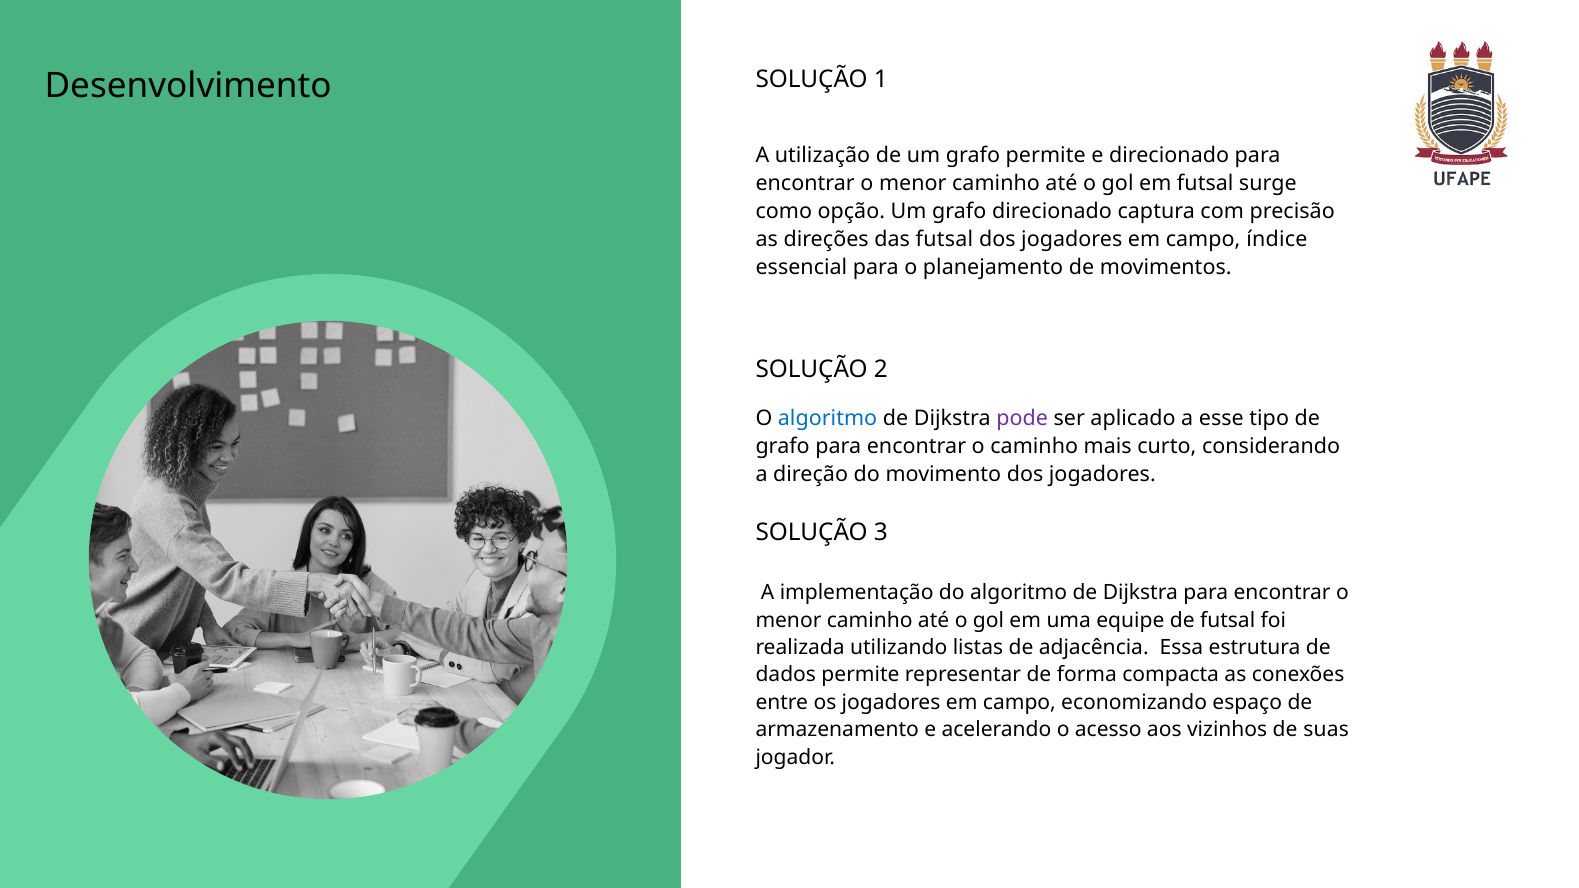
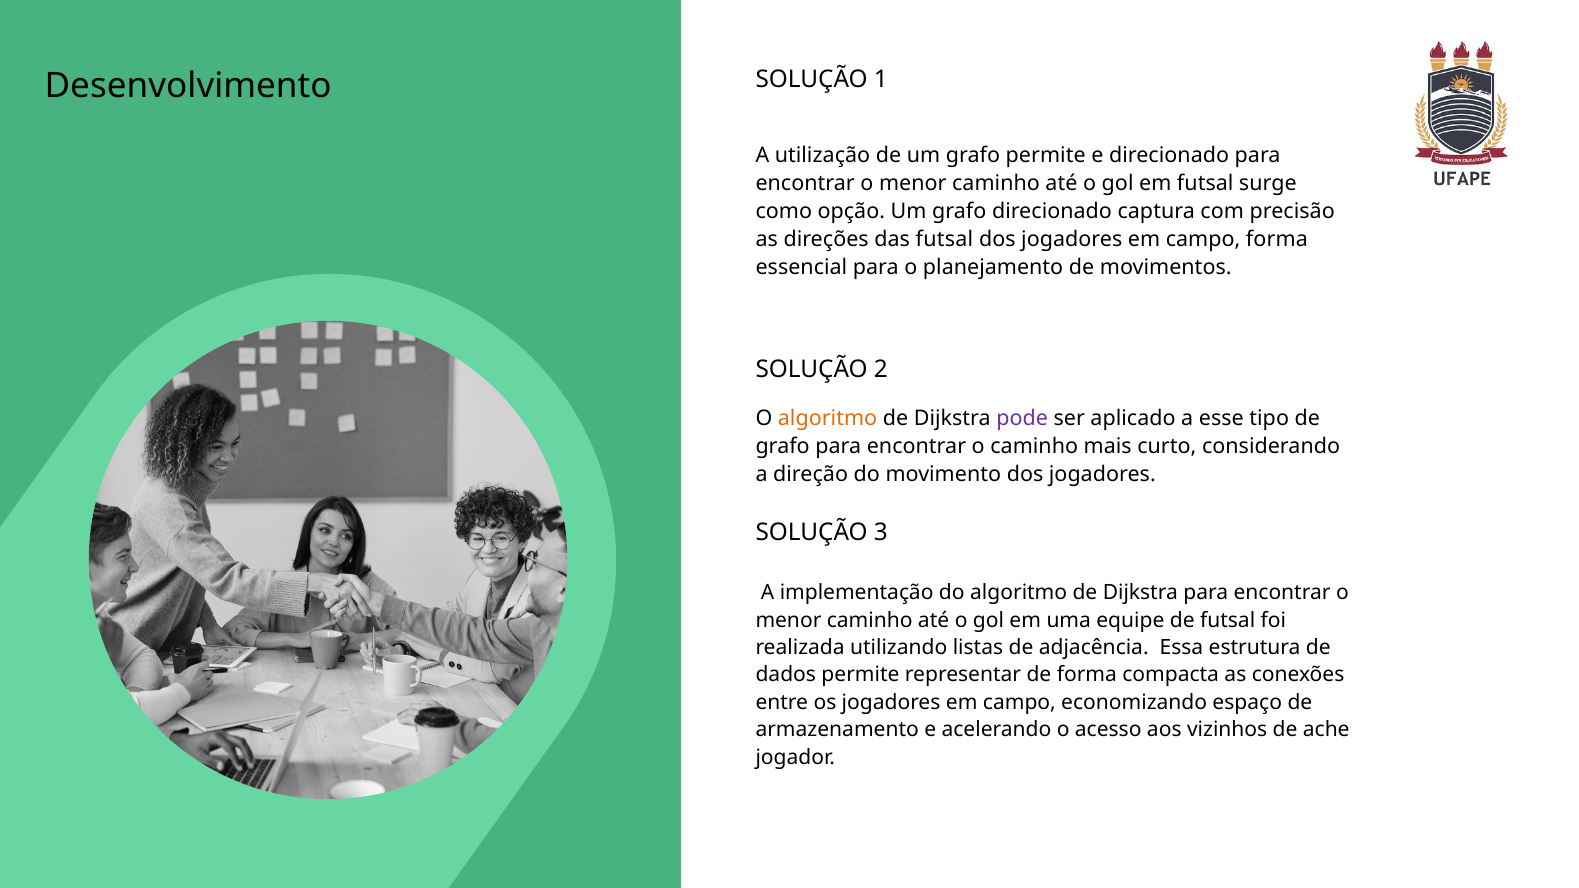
campo índice: índice -> forma
algoritmo at (828, 418) colour: blue -> orange
suas: suas -> ache
